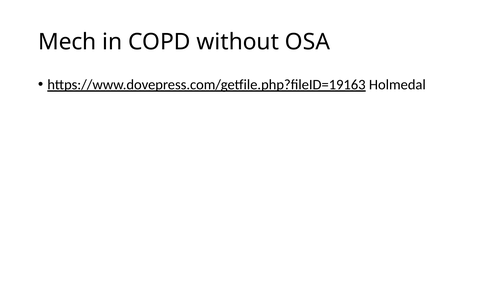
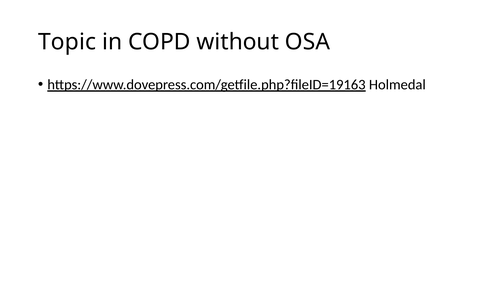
Mech: Mech -> Topic
